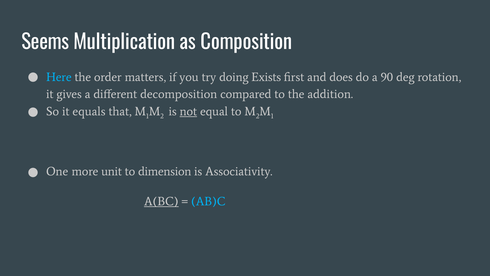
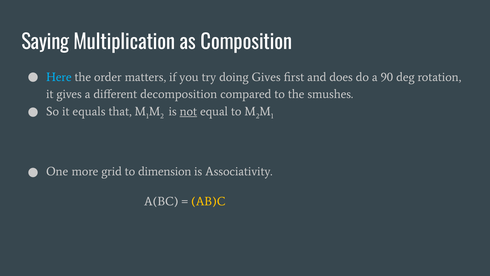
Seems: Seems -> Saying
doing Exists: Exists -> Gives
addition: addition -> smushes
unit: unit -> grid
A(BC underline: present -> none
AB)C colour: light blue -> yellow
